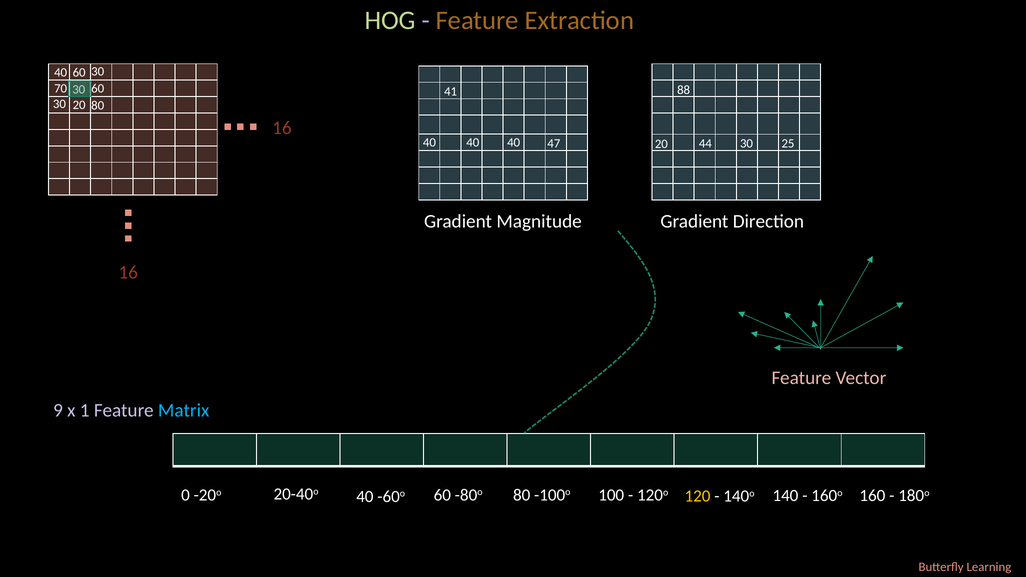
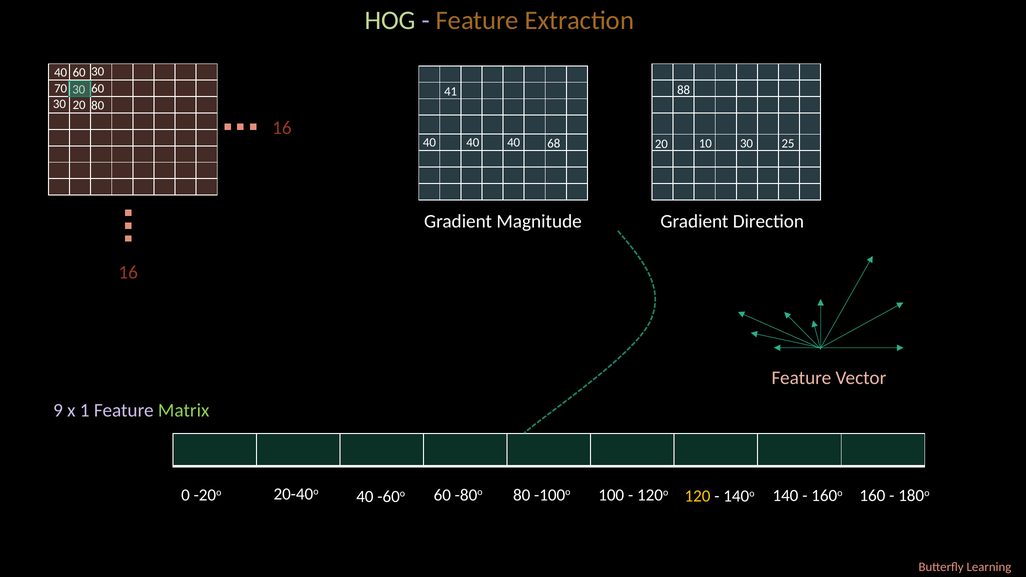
47: 47 -> 68
44: 44 -> 10
Matrix colour: light blue -> light green
